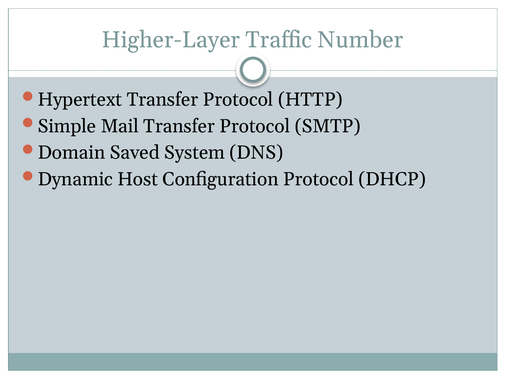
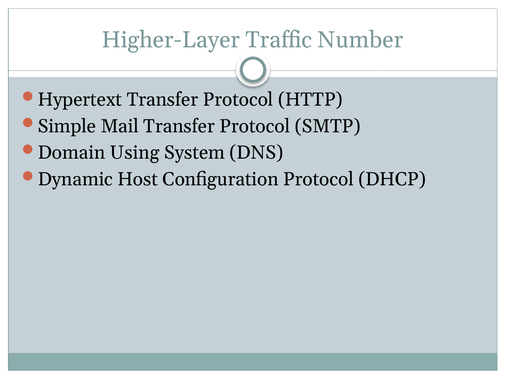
Saved: Saved -> Using
